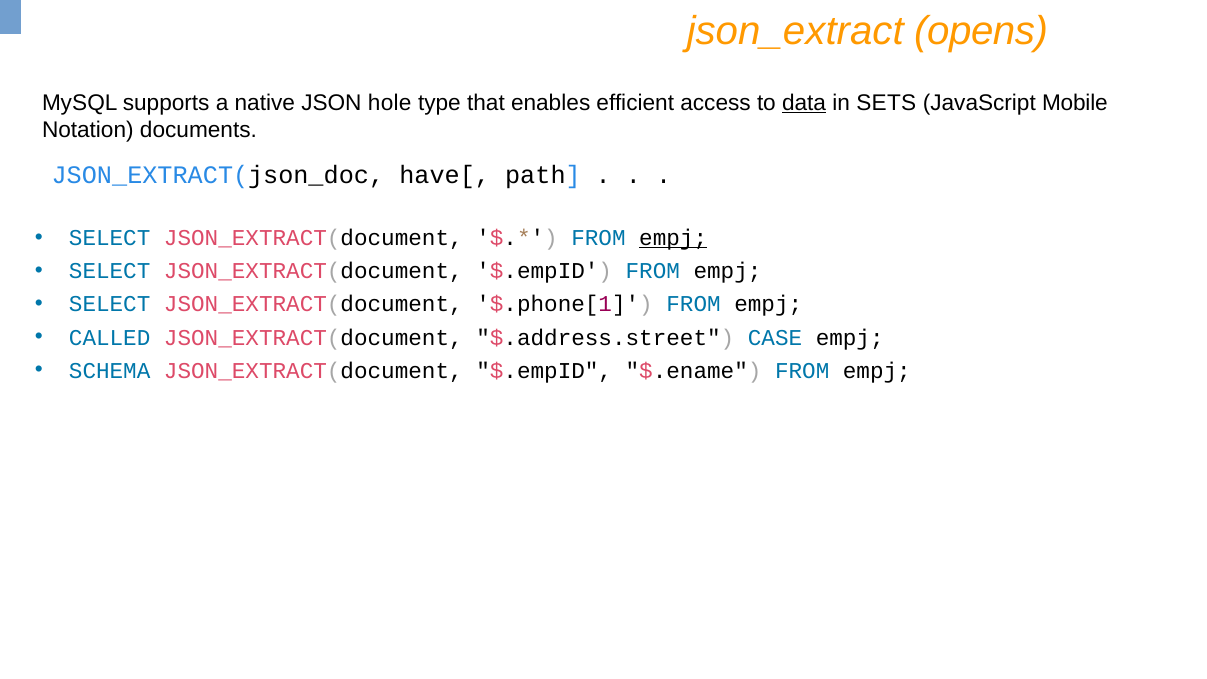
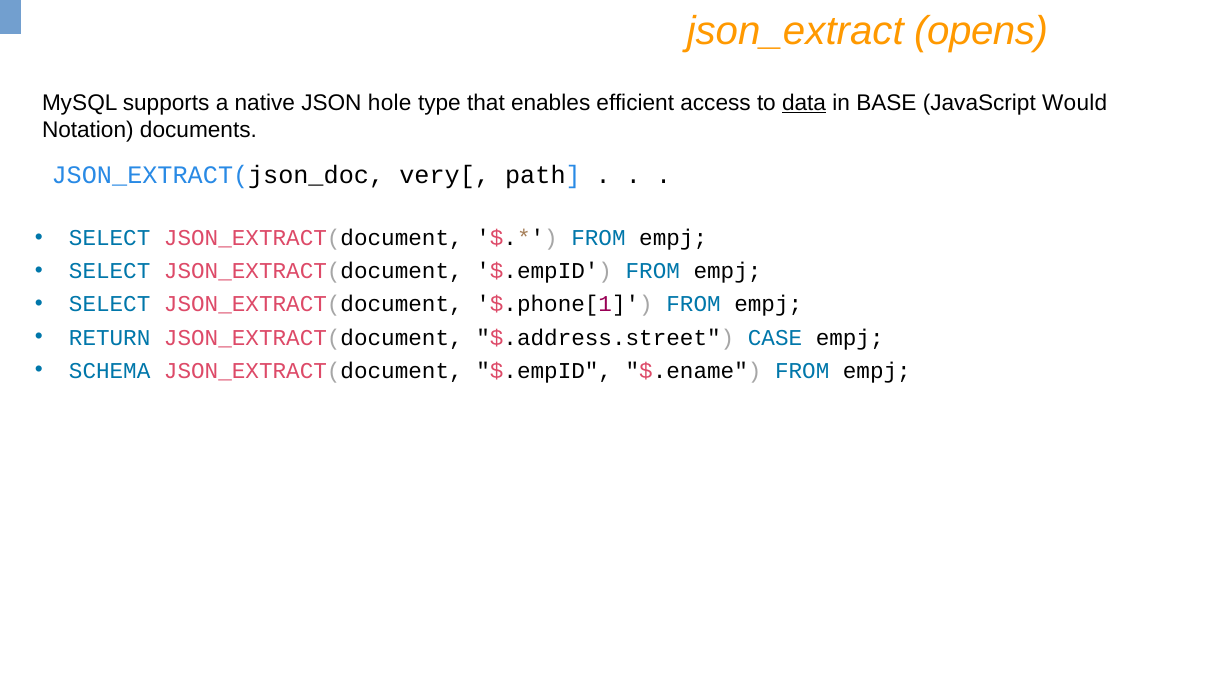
SETS: SETS -> BASE
Mobile: Mobile -> Would
have[: have[ -> very[
empj at (673, 238) underline: present -> none
CALLED: CALLED -> RETURN
